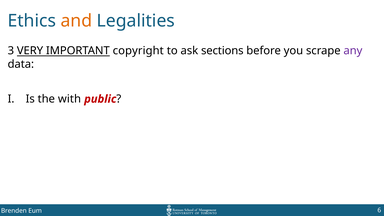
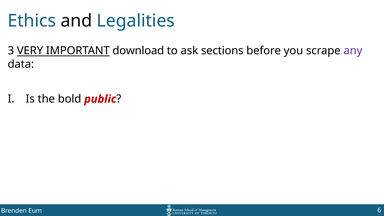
and colour: orange -> black
copyright: copyright -> download
with: with -> bold
